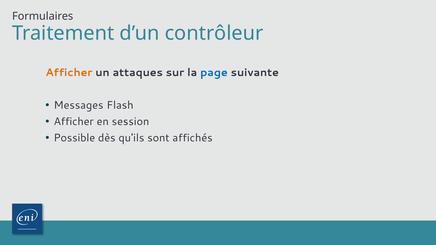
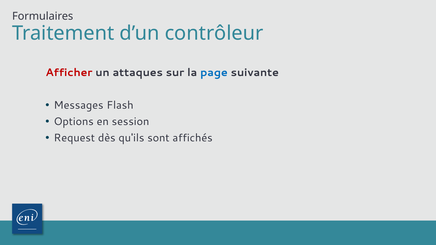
Afficher at (69, 73) colour: orange -> red
Afficher at (74, 122): Afficher -> Options
Possible: Possible -> Request
